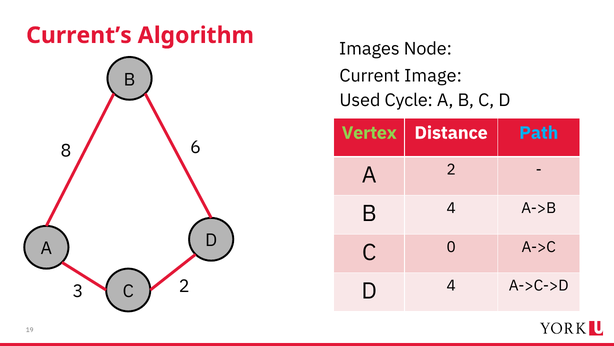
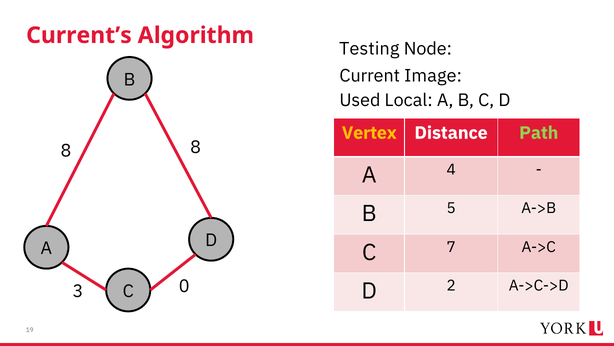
Images: Images -> Testing
Cycle: Cycle -> Local
Vertex colour: light green -> yellow
Path colour: light blue -> light green
8 6: 6 -> 8
A 2: 2 -> 4
B 4: 4 -> 5
0: 0 -> 7
D 4: 4 -> 2
3 2: 2 -> 0
